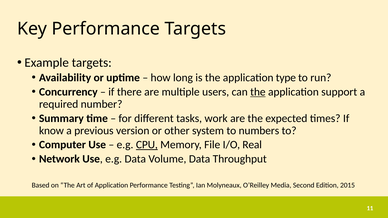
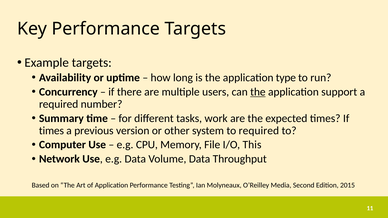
know at (51, 131): know -> times
to numbers: numbers -> required
CPU underline: present -> none
Real: Real -> This
